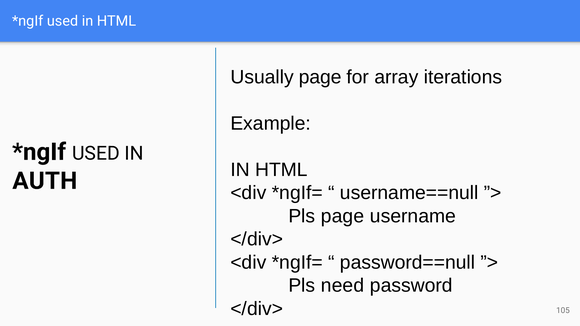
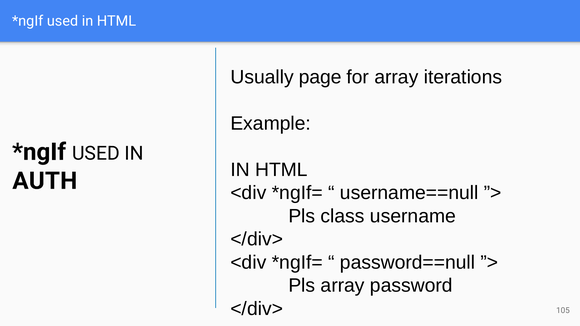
Pls page: page -> class
Pls need: need -> array
